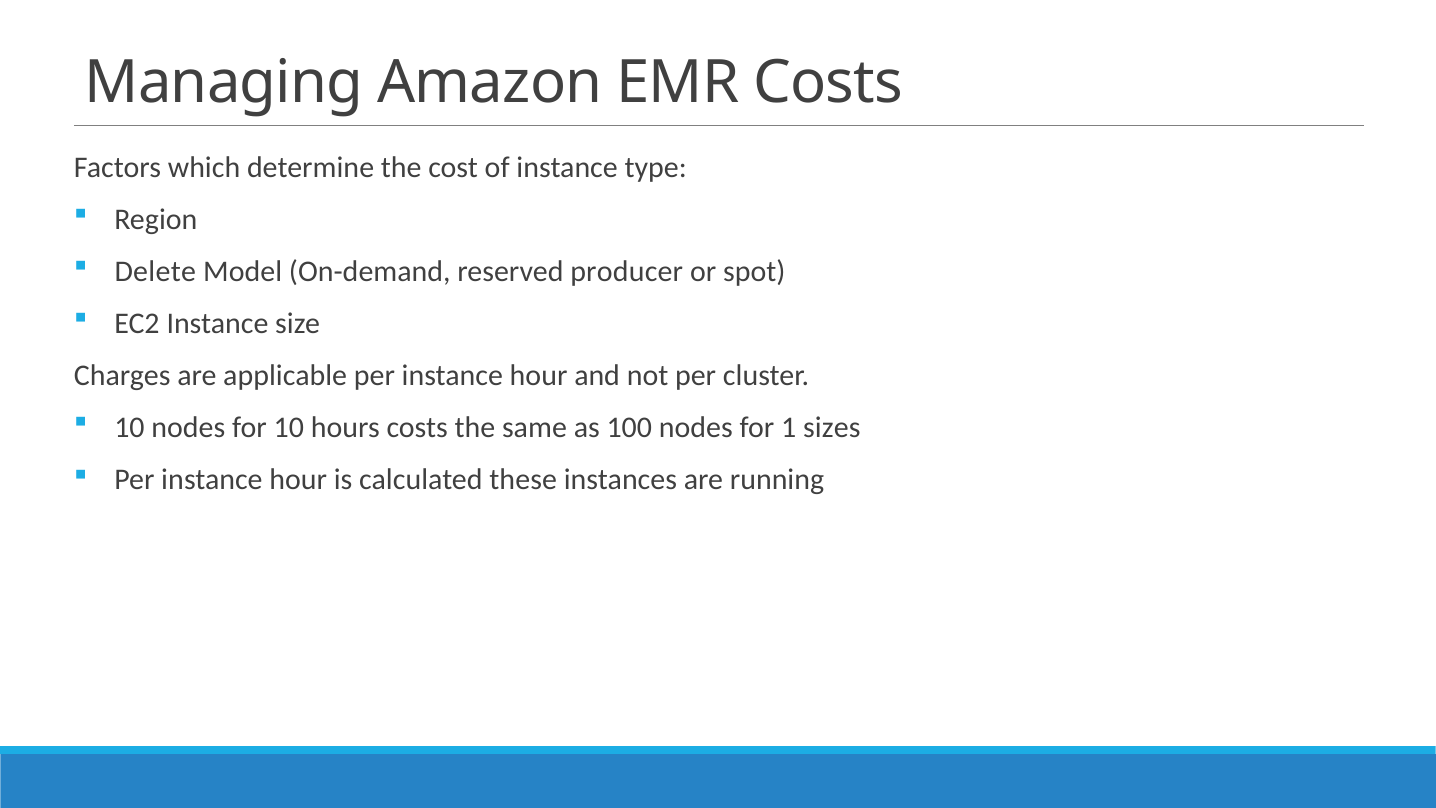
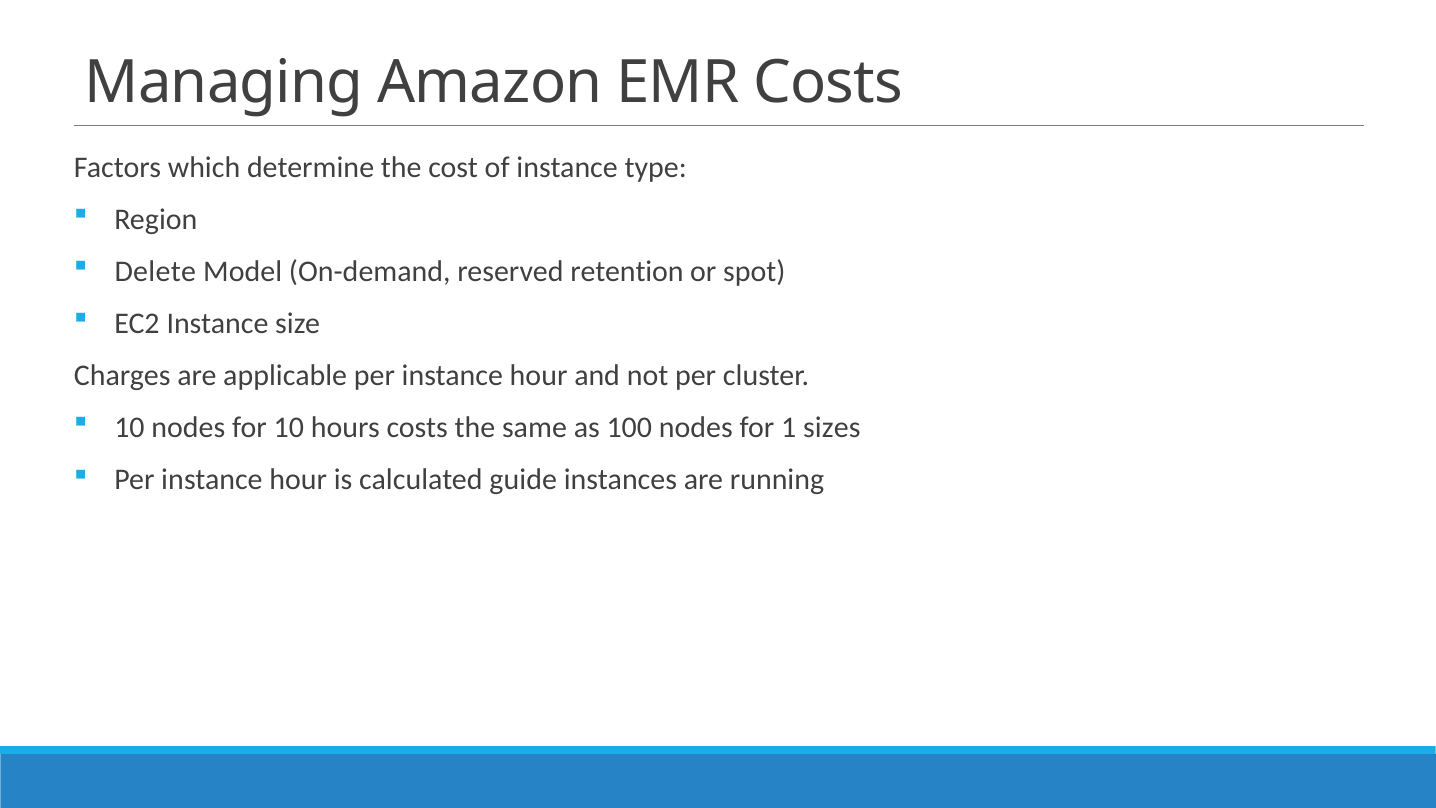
producer: producer -> retention
these: these -> guide
